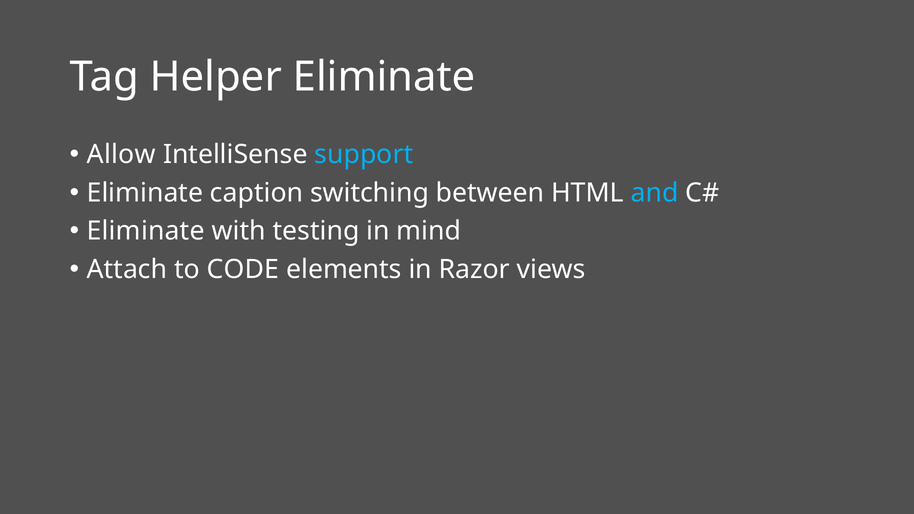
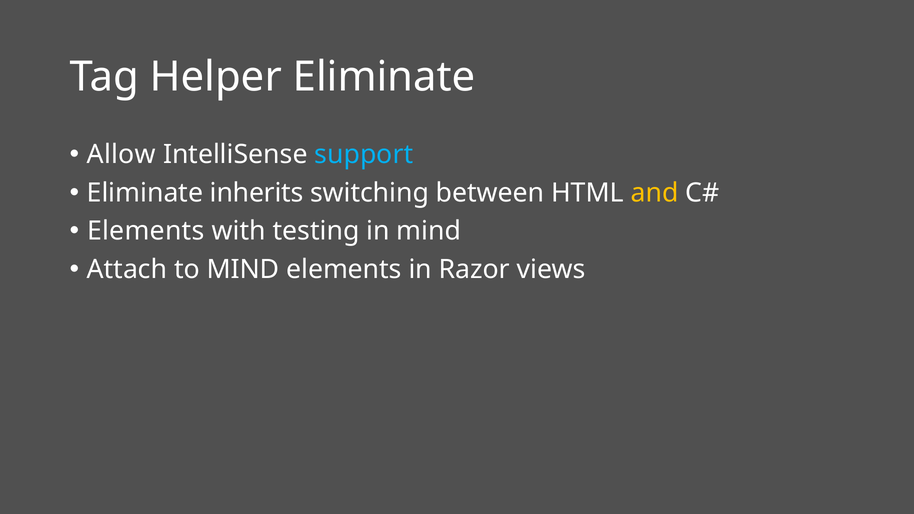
caption: caption -> inherits
and colour: light blue -> yellow
Eliminate at (146, 231): Eliminate -> Elements
to CODE: CODE -> MIND
